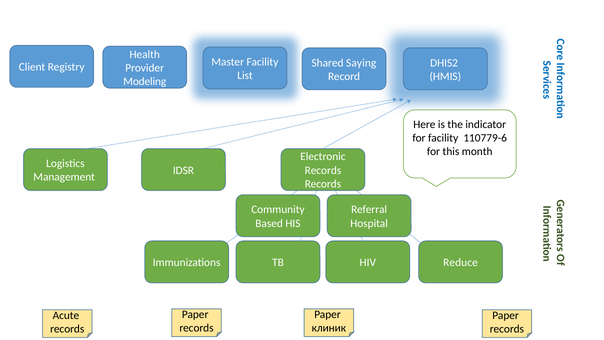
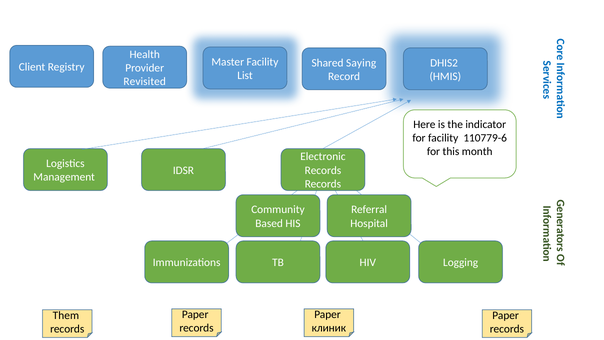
Modeling: Modeling -> Revisited
Reduce: Reduce -> Logging
Acute: Acute -> Them
